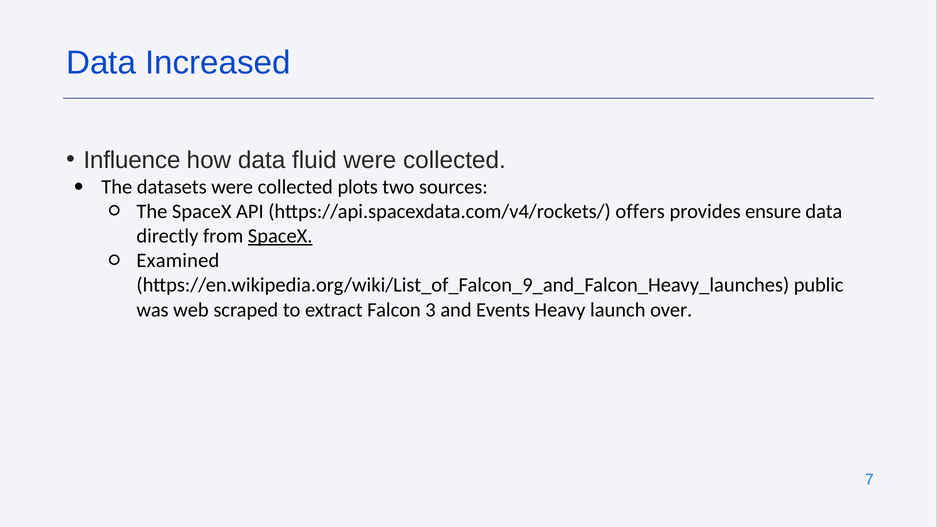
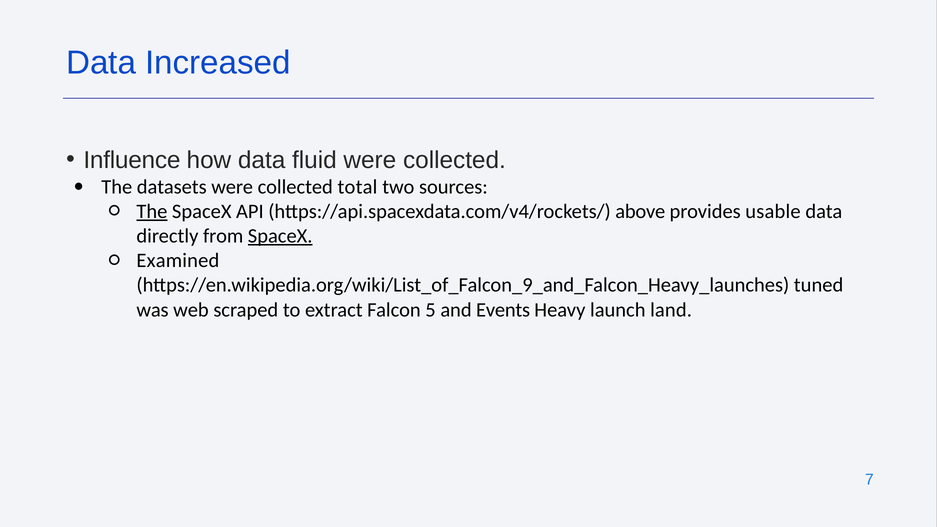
plots: plots -> total
The at (152, 211) underline: none -> present
offers: offers -> above
ensure: ensure -> usable
public: public -> tuned
3: 3 -> 5
over: over -> land
